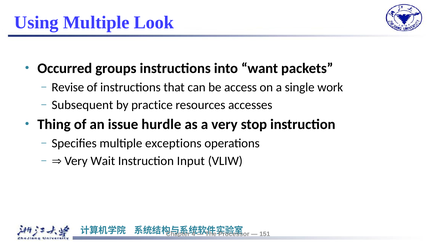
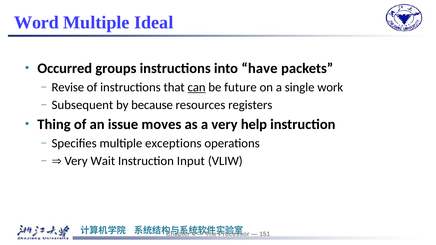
Using: Using -> Word
Look: Look -> Ideal
want: want -> have
can underline: none -> present
access: access -> future
practice: practice -> because
accesses: accesses -> registers
hurdle: hurdle -> moves
stop: stop -> help
